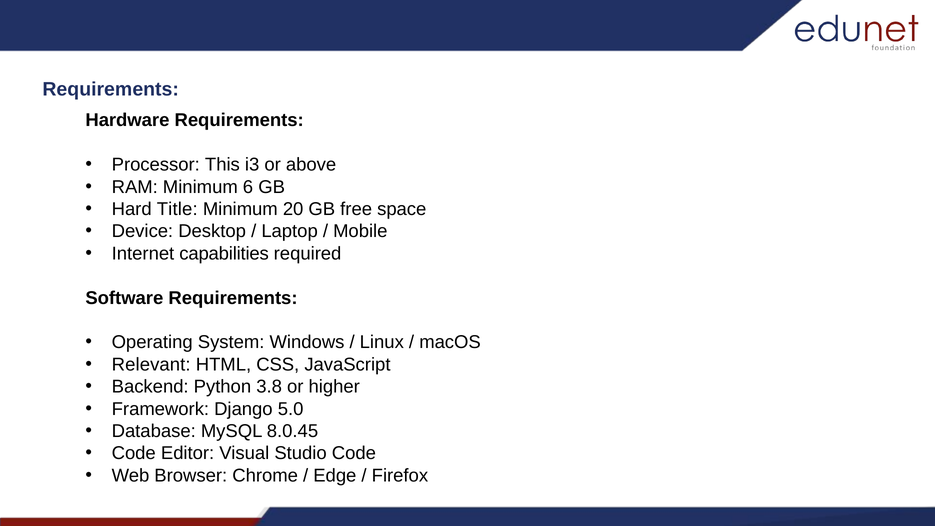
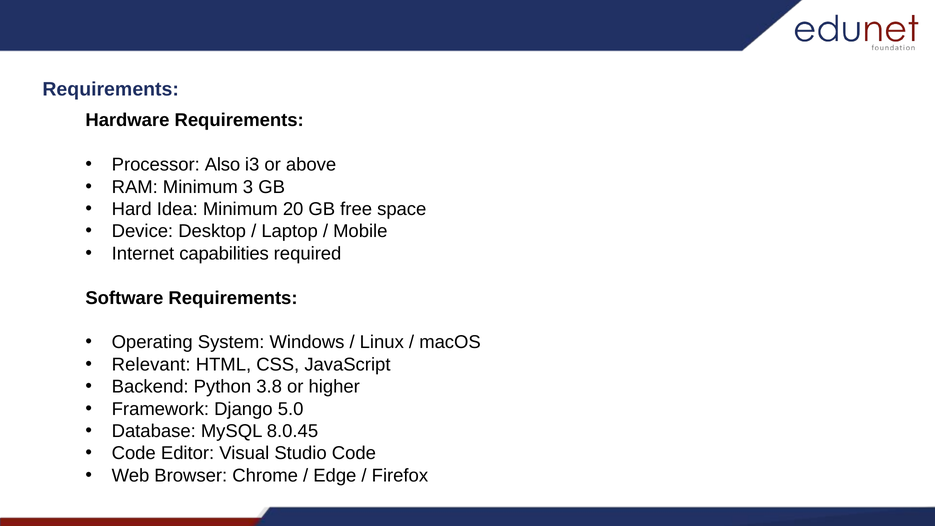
This: This -> Also
6: 6 -> 3
Title: Title -> Idea
